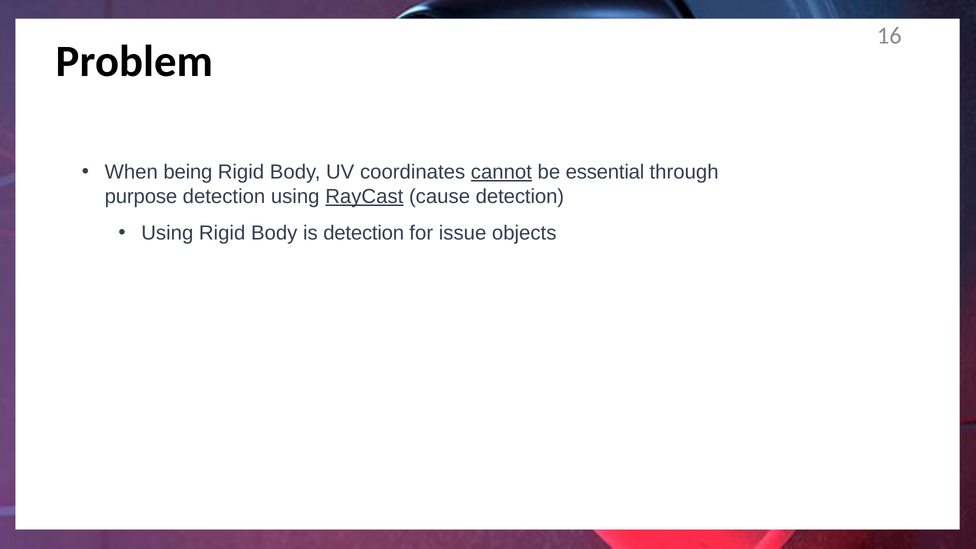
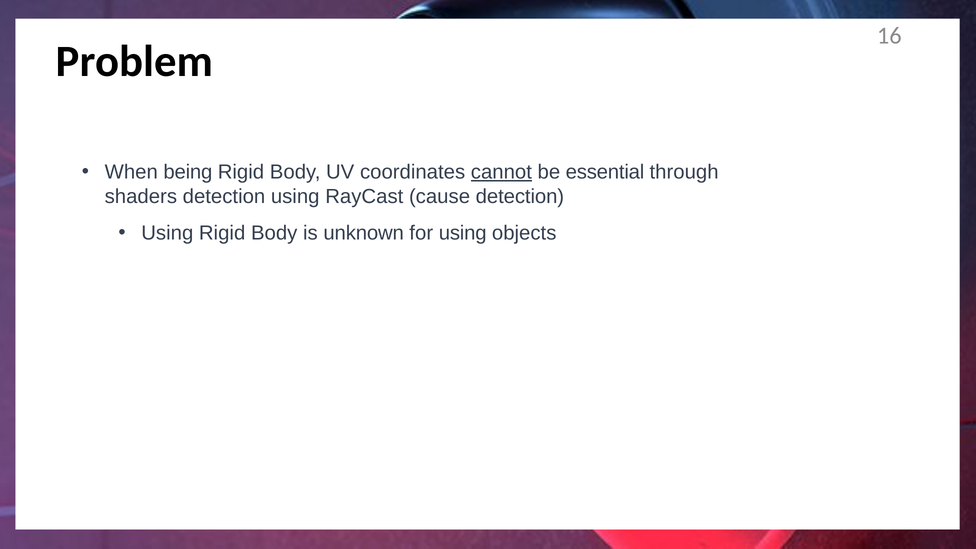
purpose: purpose -> shaders
RayCast underline: present -> none
is detection: detection -> unknown
for issue: issue -> using
